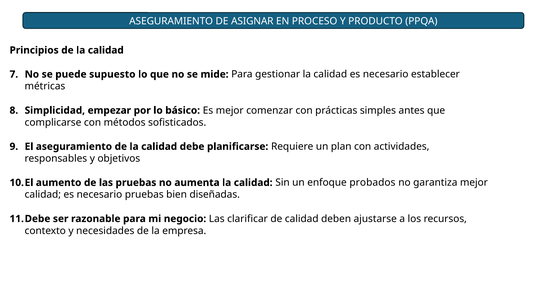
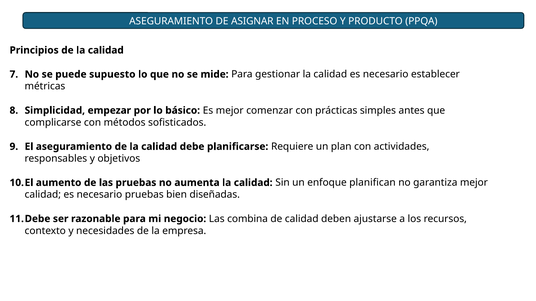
probados: probados -> planifican
clarificar: clarificar -> combina
